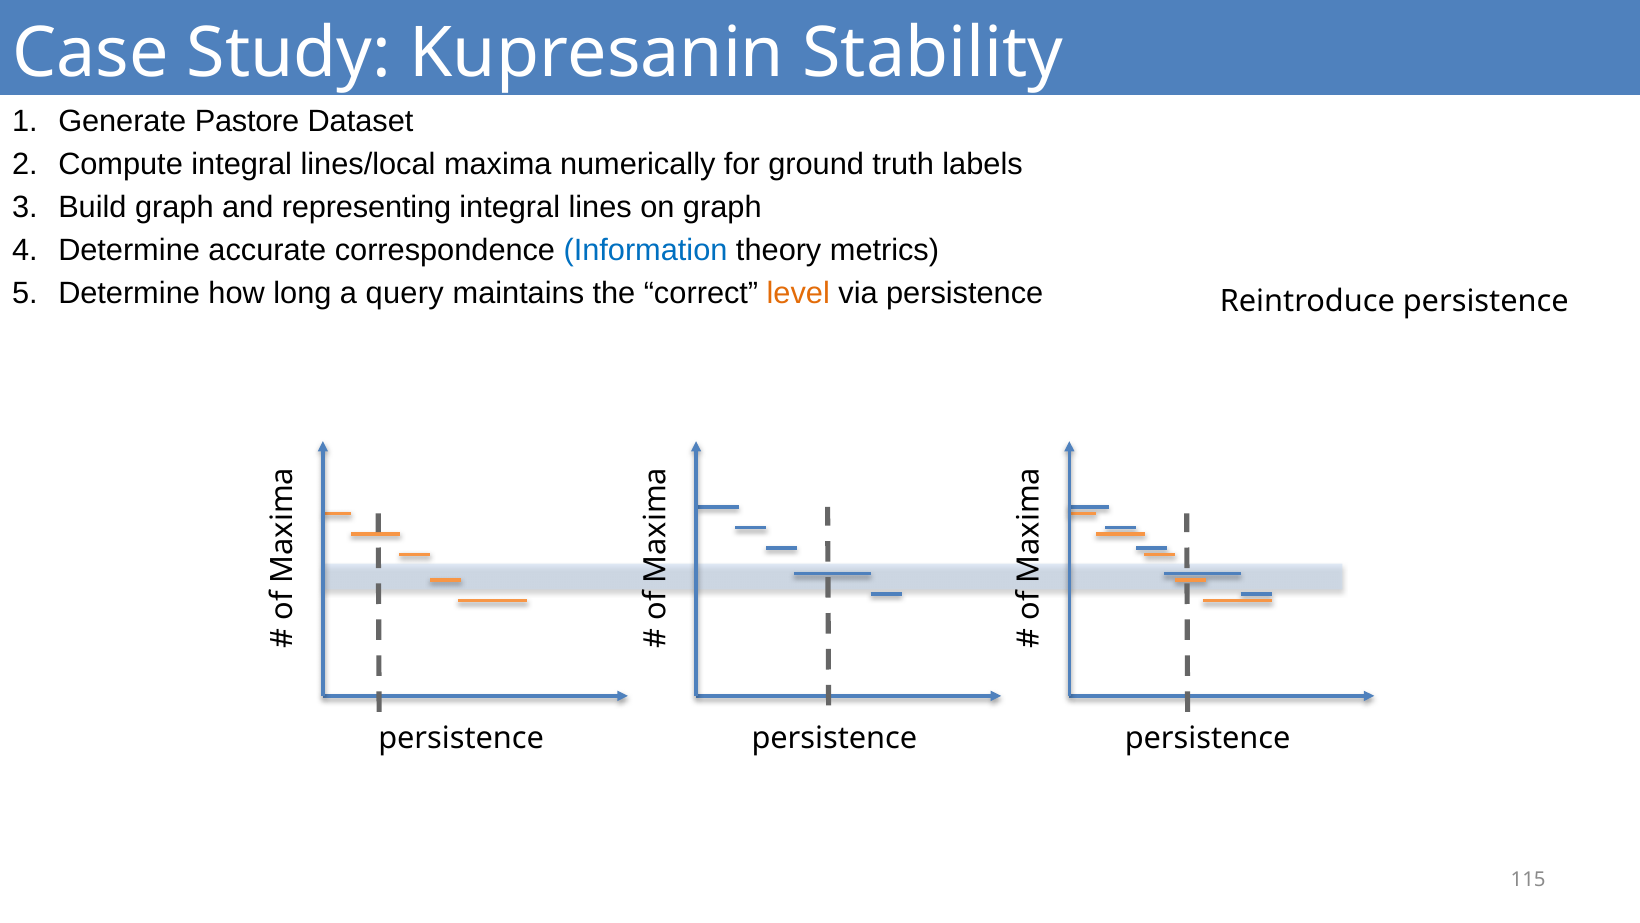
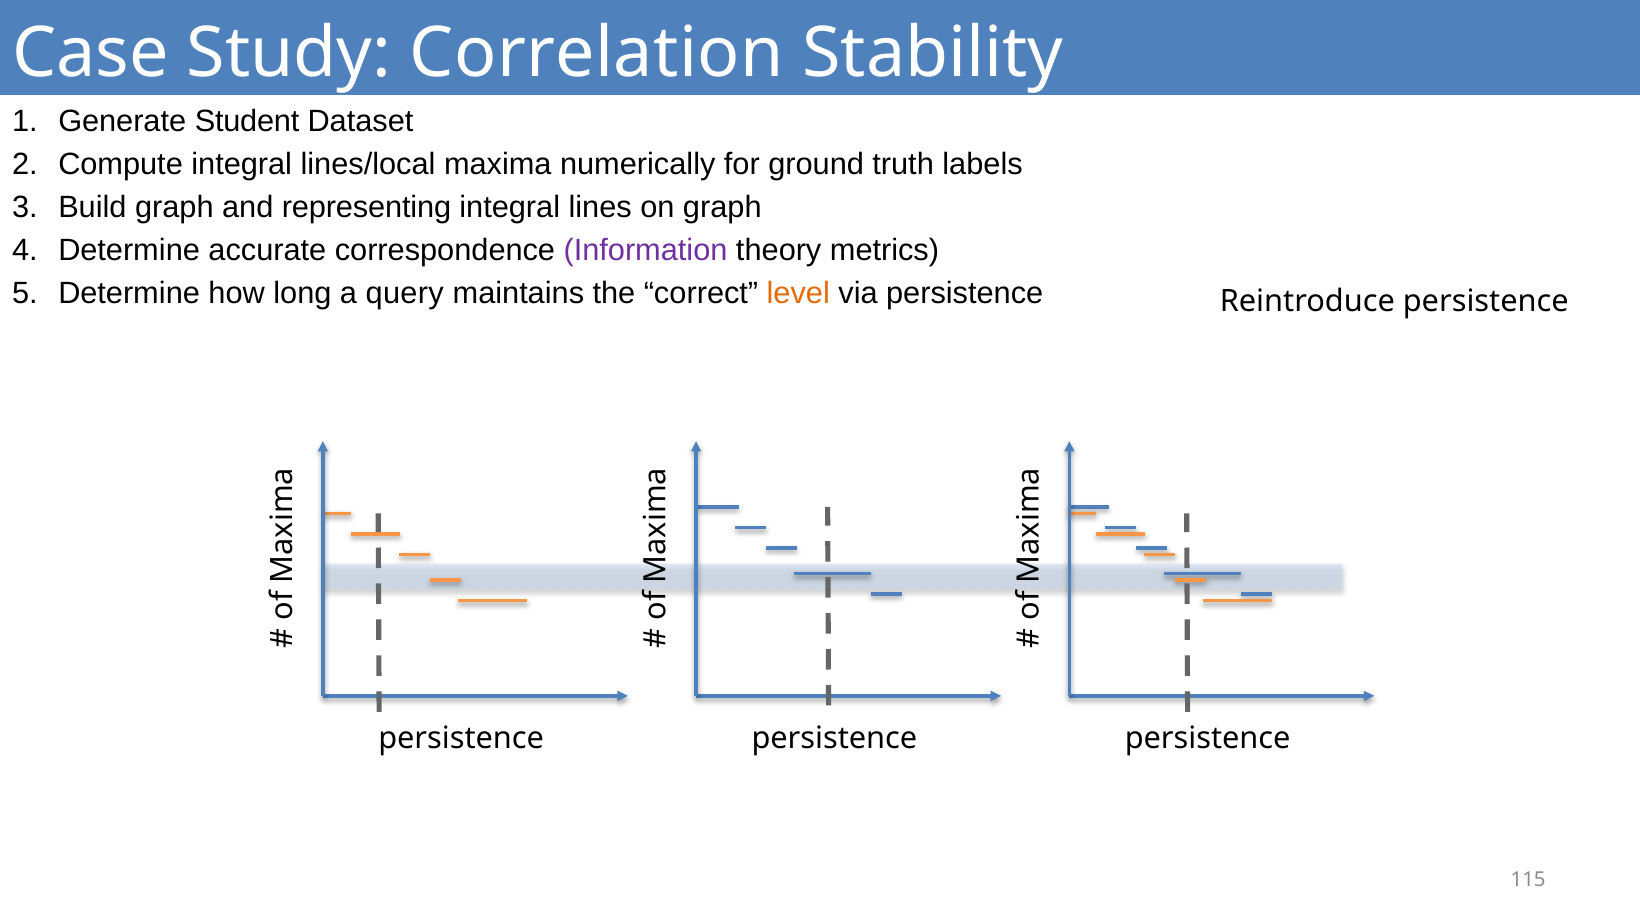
Kupresanin: Kupresanin -> Correlation
Pastore: Pastore -> Student
Information colour: blue -> purple
